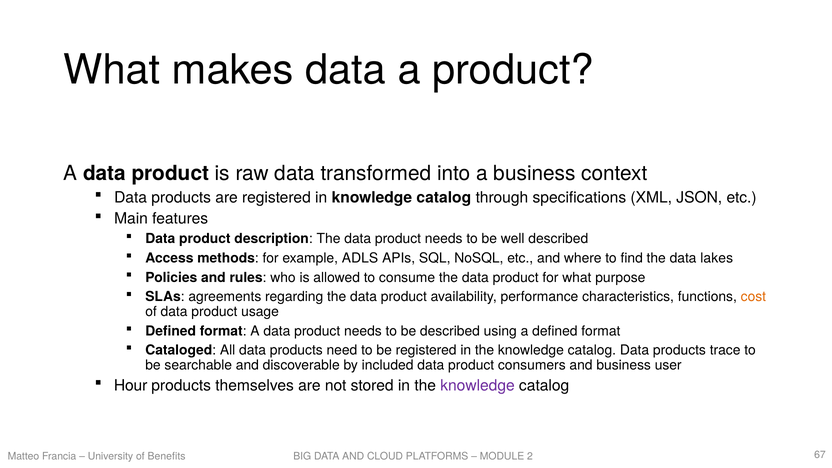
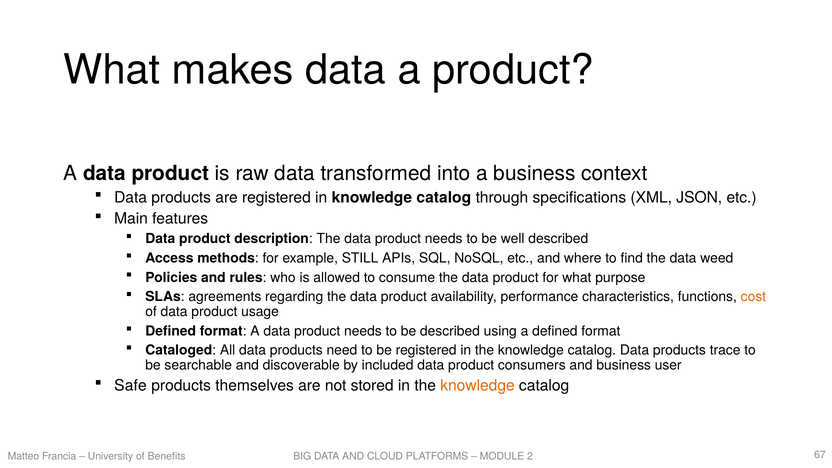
ADLS: ADLS -> STILL
lakes: lakes -> weed
Hour: Hour -> Safe
knowledge at (478, 385) colour: purple -> orange
